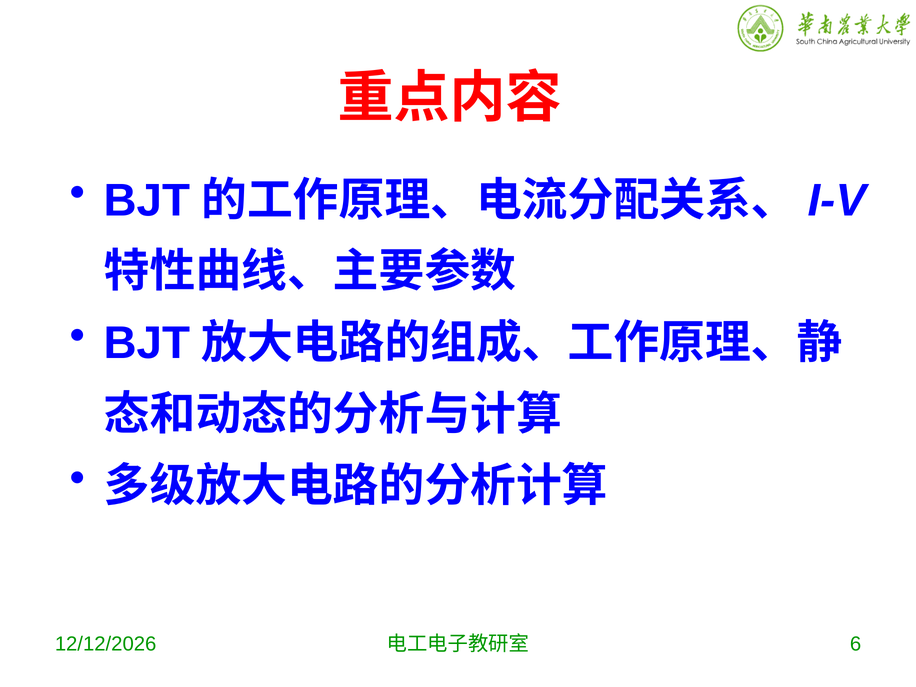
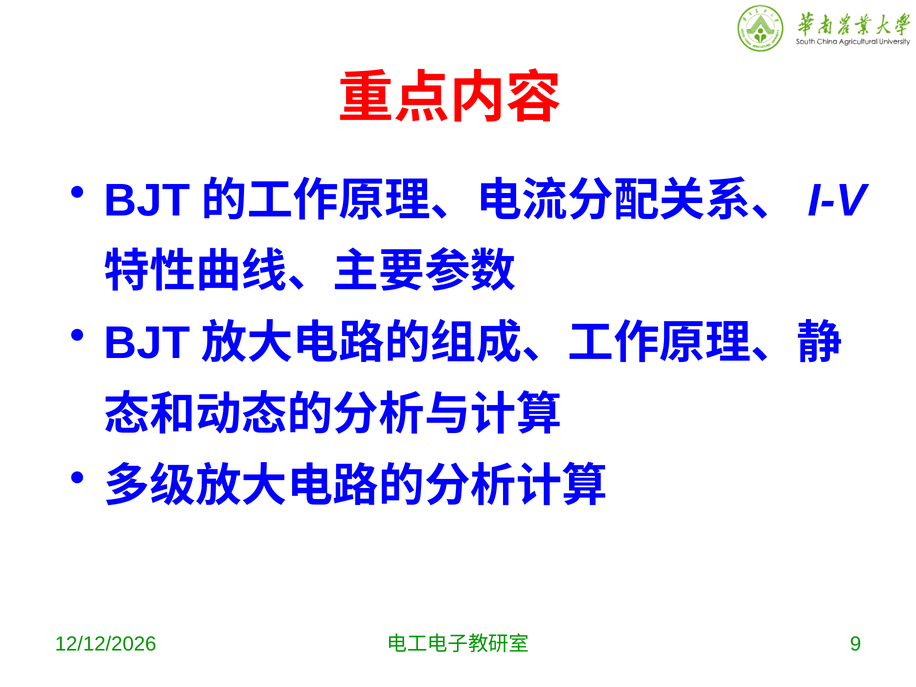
6: 6 -> 9
